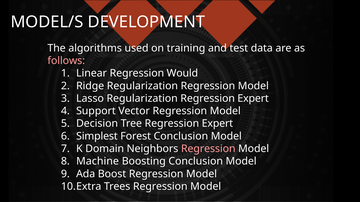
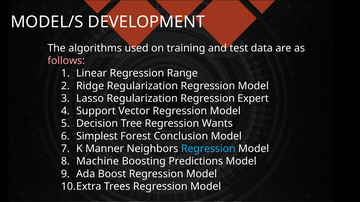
Would: Would -> Range
Tree Regression Expert: Expert -> Wants
Domain: Domain -> Manner
Regression at (208, 149) colour: pink -> light blue
Boosting Conclusion: Conclusion -> Predictions
